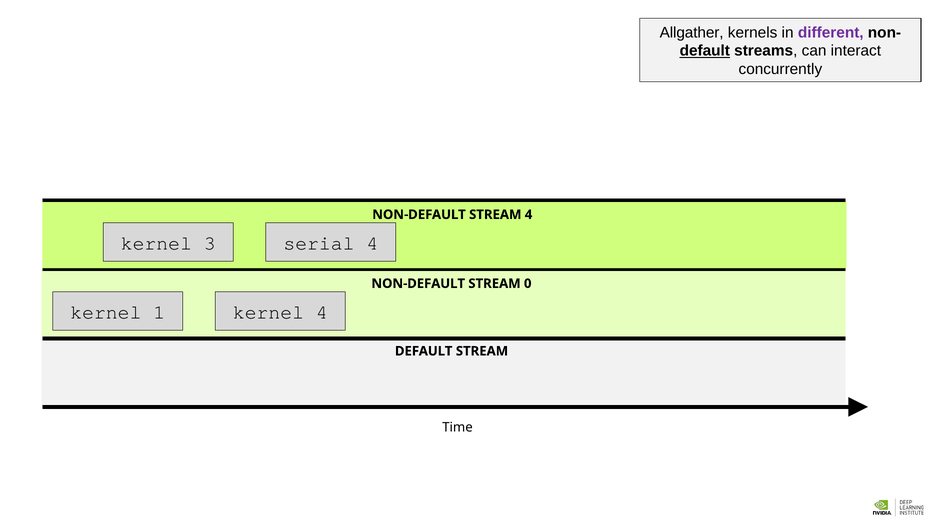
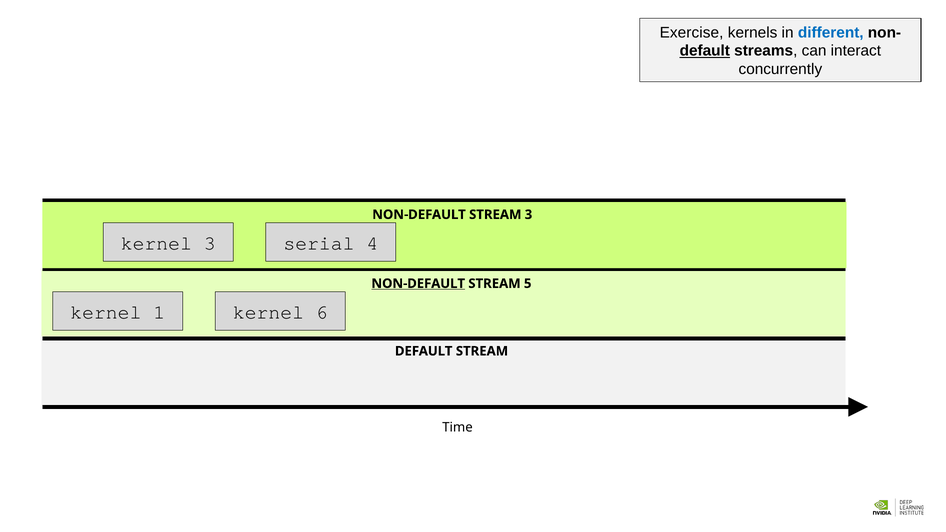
Allgather: Allgather -> Exercise
different colour: purple -> blue
STREAM 4: 4 -> 3
NON-DEFAULT at (418, 284) underline: none -> present
0: 0 -> 5
kernel 4: 4 -> 6
